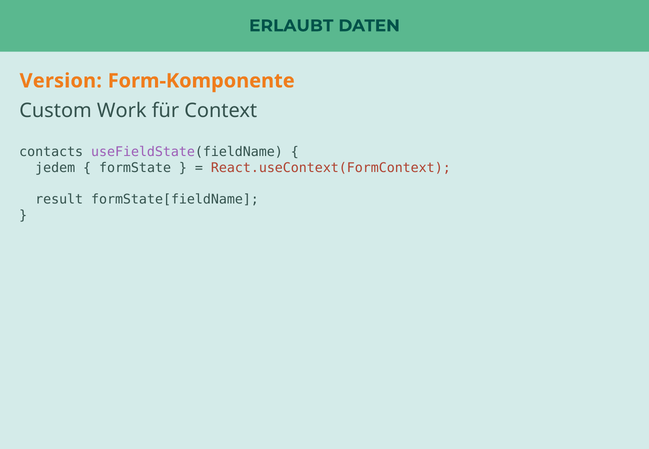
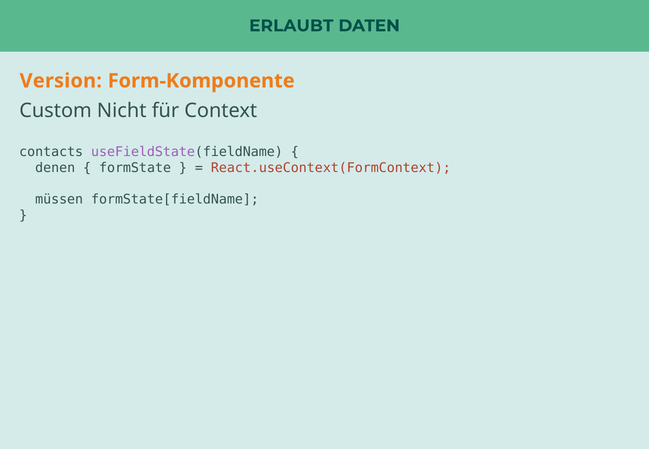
Work: Work -> Nicht
jedem: jedem -> denen
result: result -> müssen
